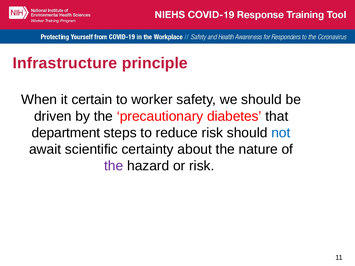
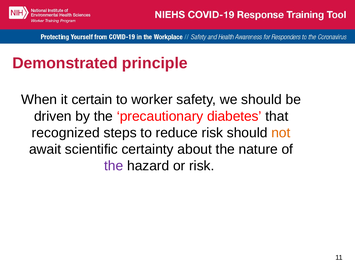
Infrastructure: Infrastructure -> Demonstrated
department: department -> recognized
not colour: blue -> orange
